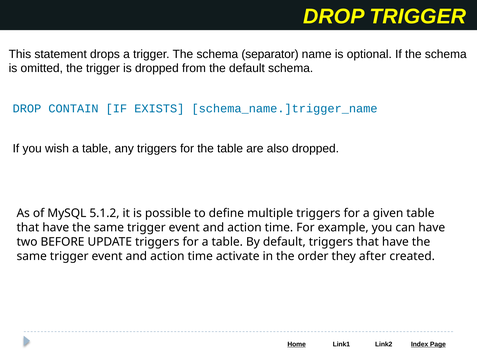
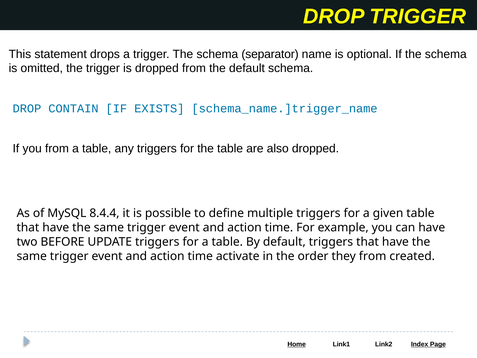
you wish: wish -> from
5.1.2: 5.1.2 -> 8.4.4
they after: after -> from
